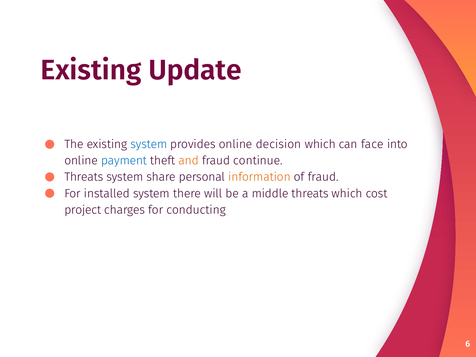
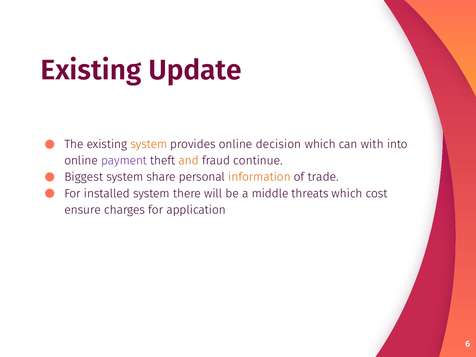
system at (149, 144) colour: blue -> orange
face: face -> with
payment colour: blue -> purple
Threats at (84, 177): Threats -> Biggest
of fraud: fraud -> trade
project: project -> ensure
conducting: conducting -> application
